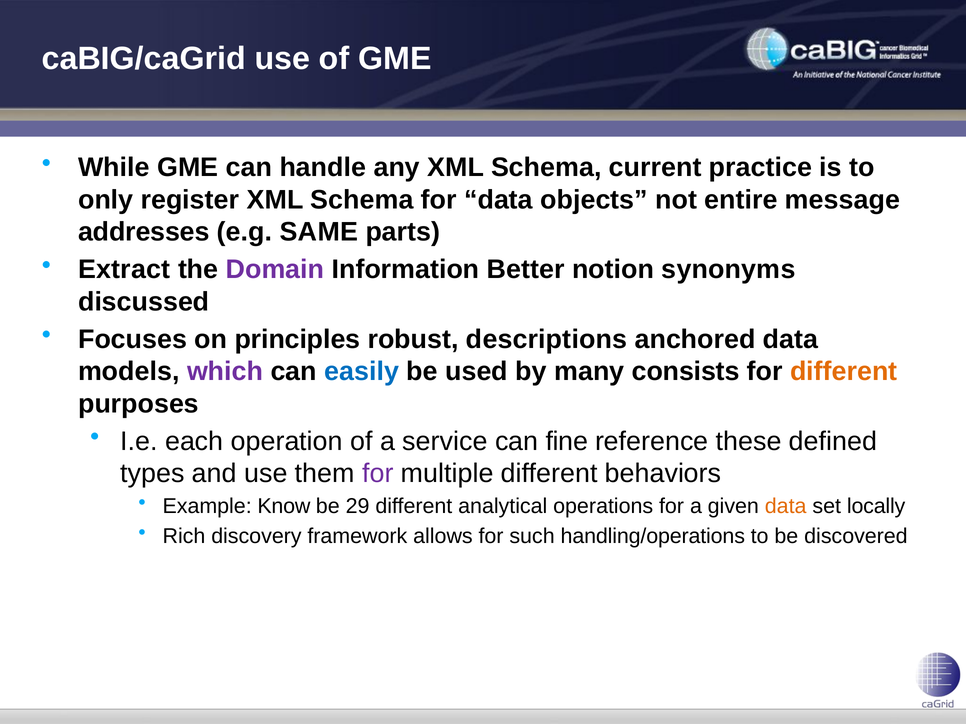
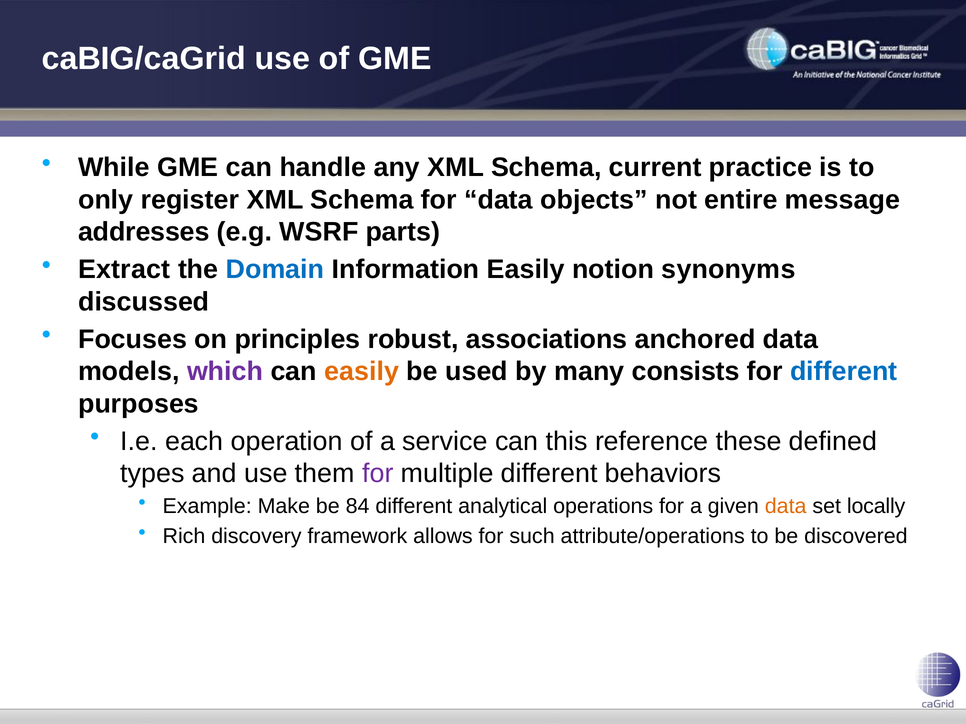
SAME: SAME -> WSRF
Domain colour: purple -> blue
Information Better: Better -> Easily
descriptions: descriptions -> associations
easily at (362, 372) colour: blue -> orange
different at (844, 372) colour: orange -> blue
fine: fine -> this
Know: Know -> Make
29: 29 -> 84
handling/operations: handling/operations -> attribute/operations
